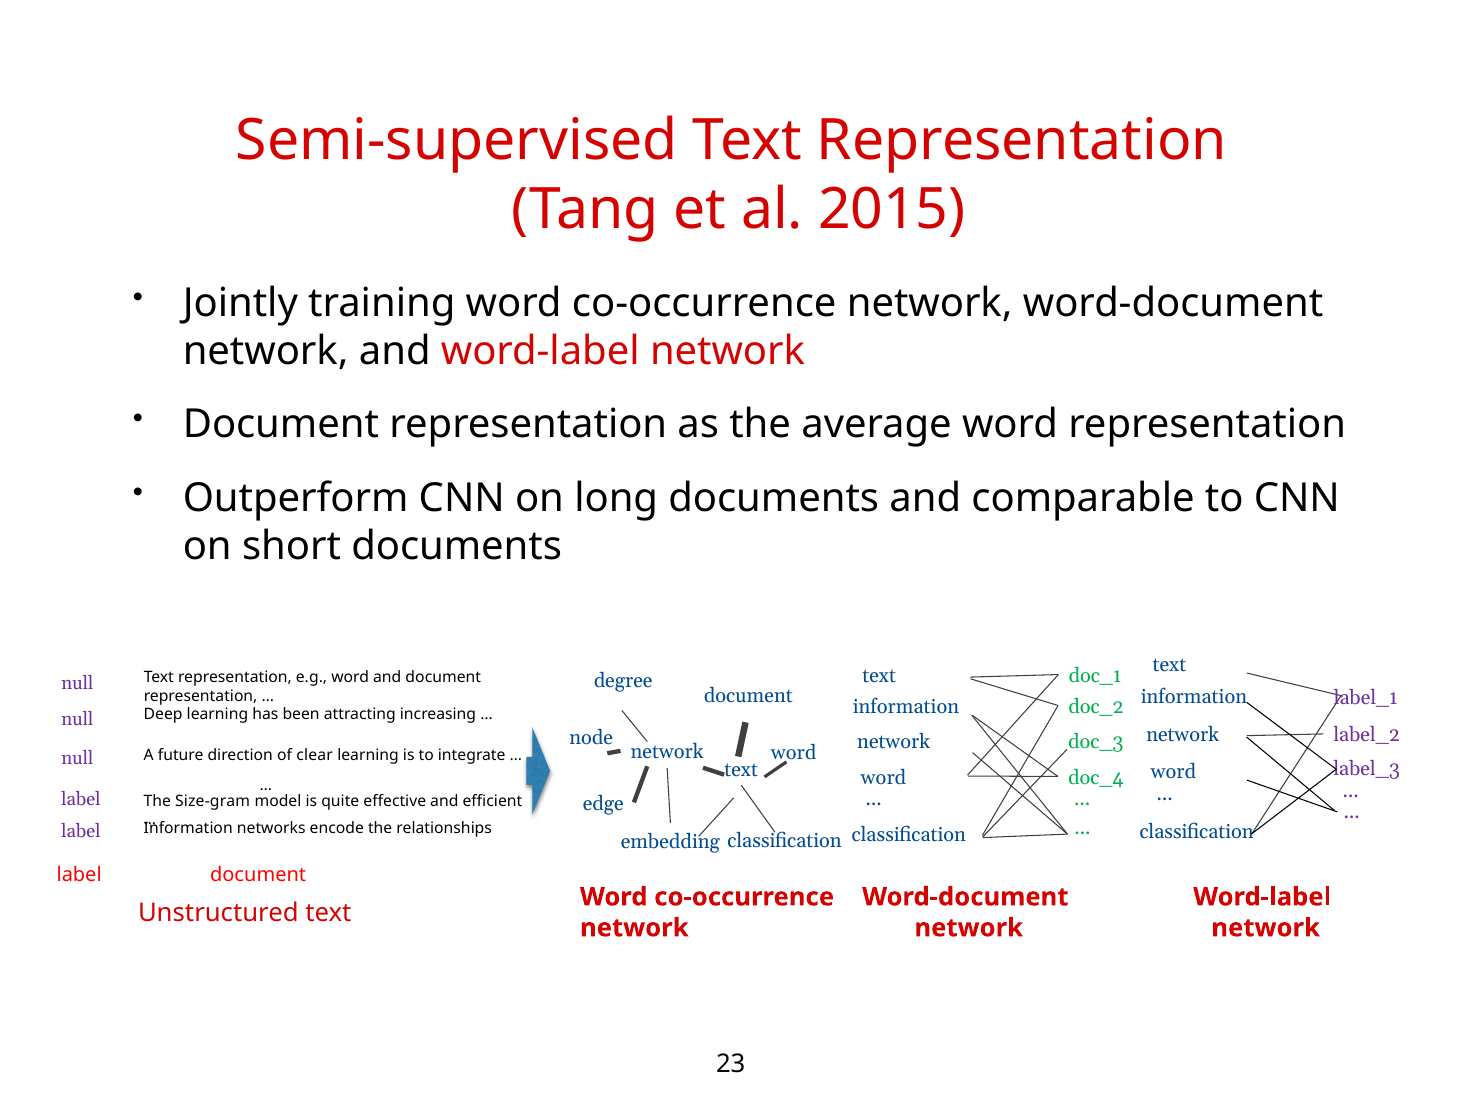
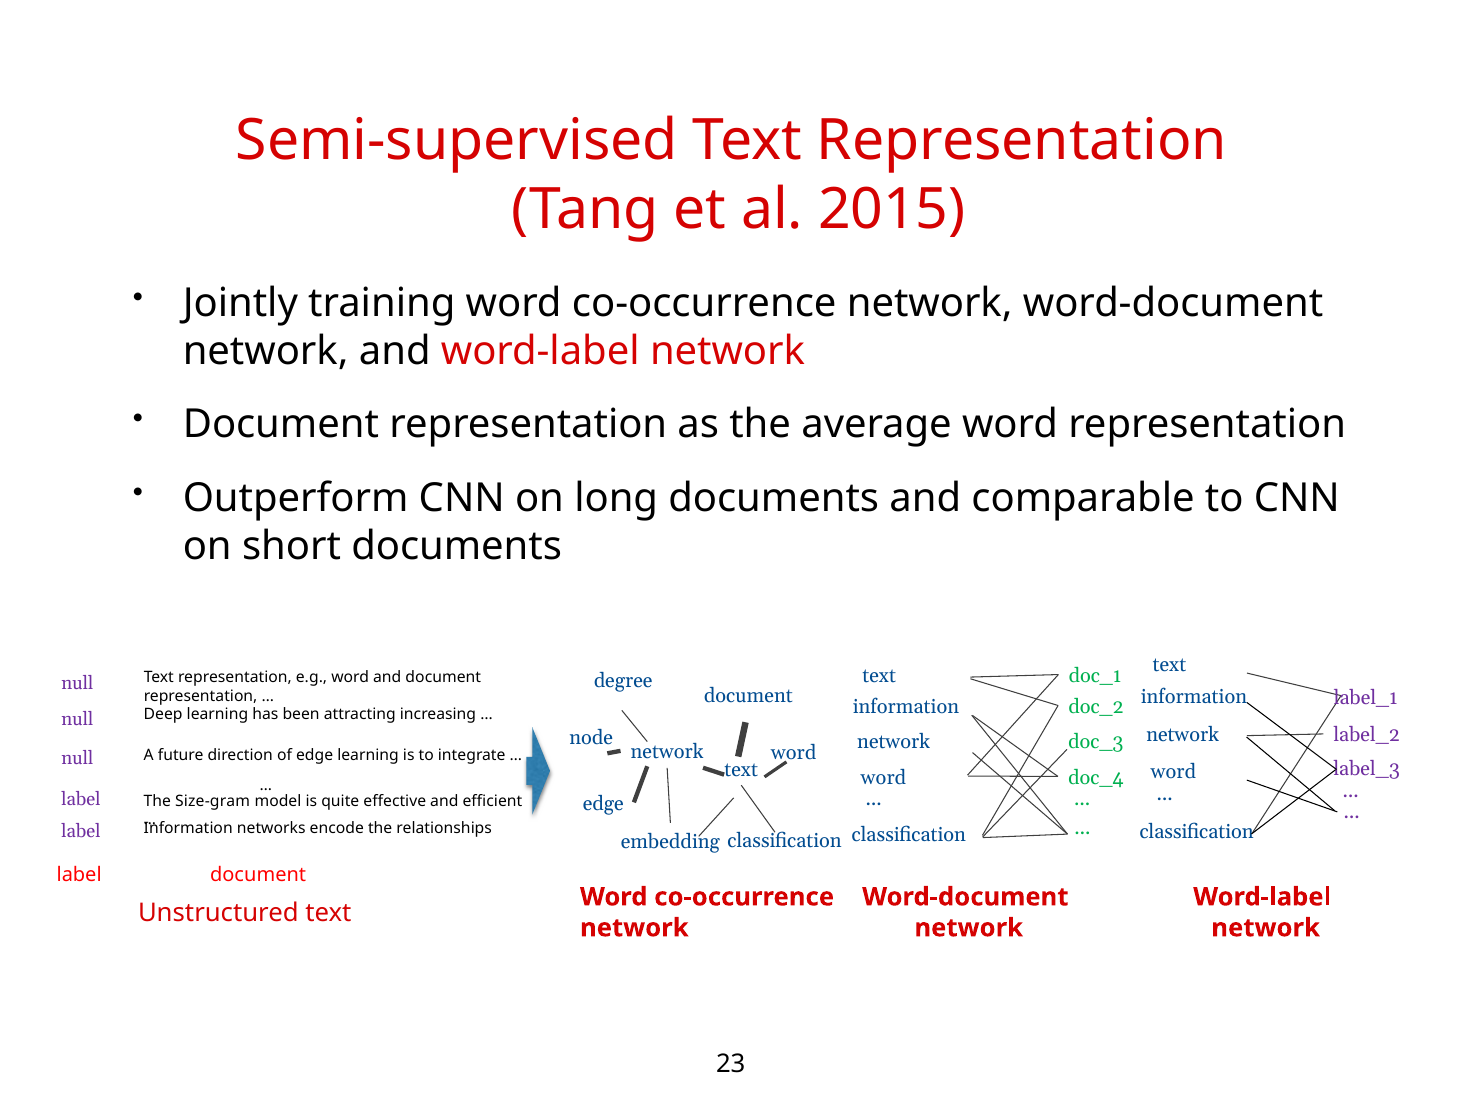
of clear: clear -> edge
